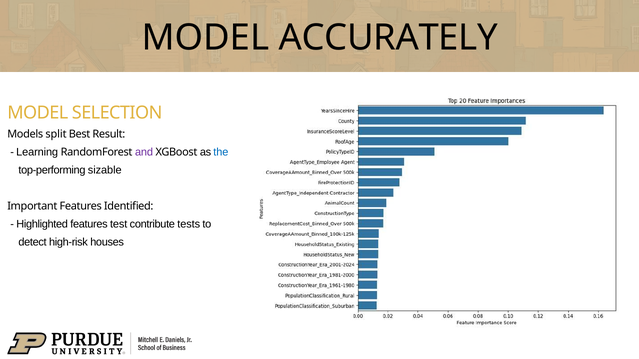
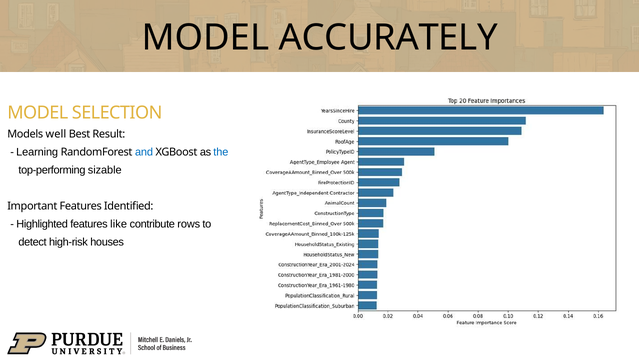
split: split -> well
and colour: purple -> blue
test: test -> like
tests: tests -> rows
